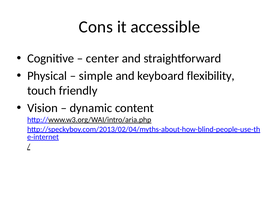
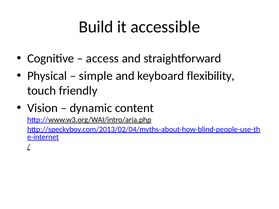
Cons: Cons -> Build
center: center -> access
